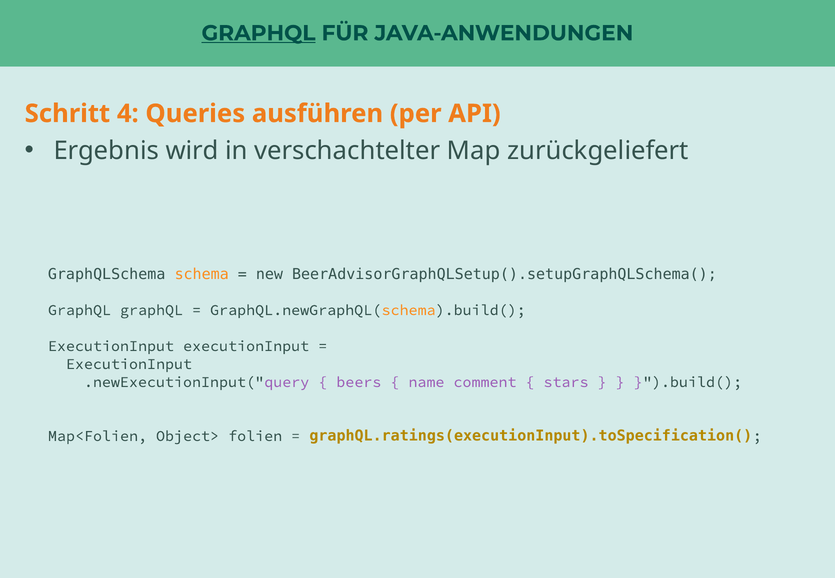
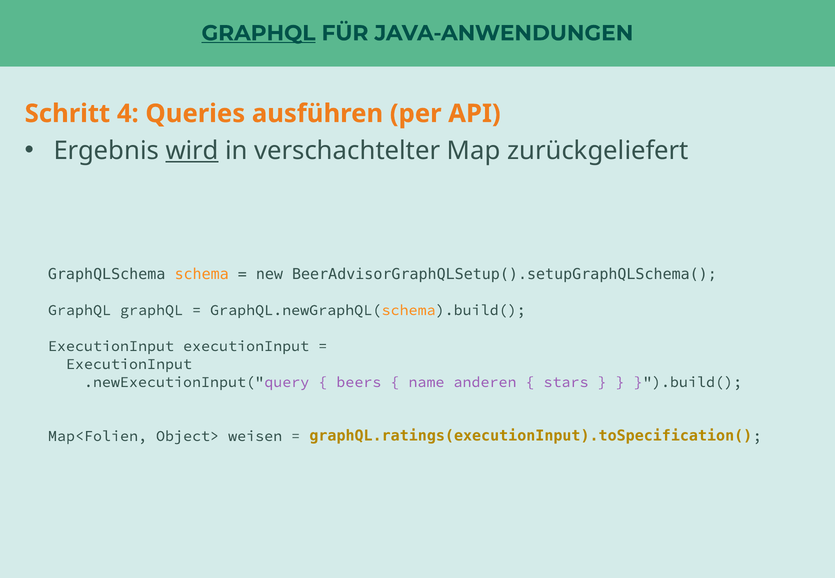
wird underline: none -> present
comment: comment -> anderen
folien: folien -> weisen
